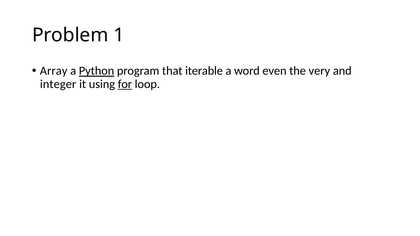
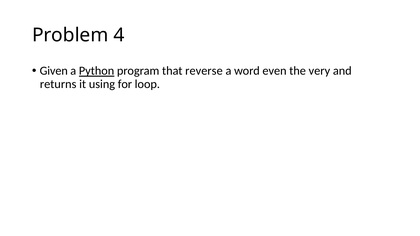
1: 1 -> 4
Array: Array -> Given
iterable: iterable -> reverse
integer: integer -> returns
for underline: present -> none
